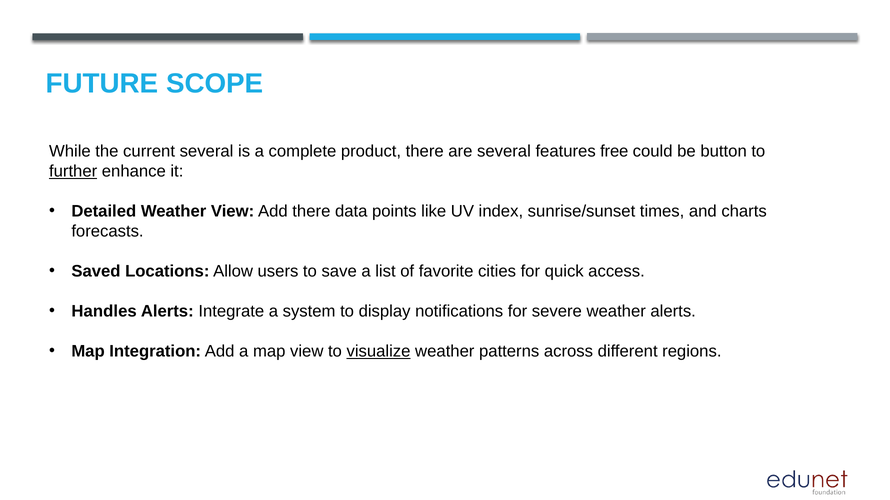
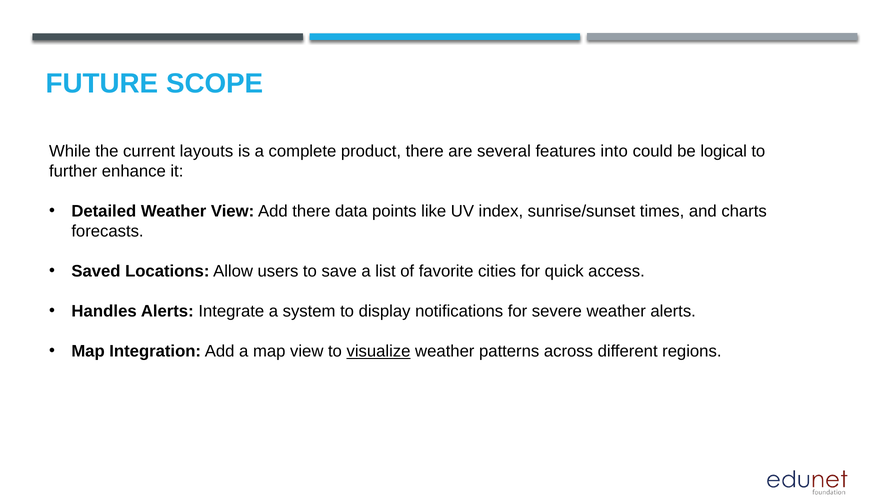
current several: several -> layouts
free: free -> into
button: button -> logical
further underline: present -> none
